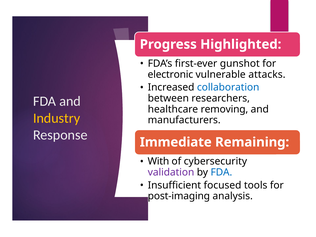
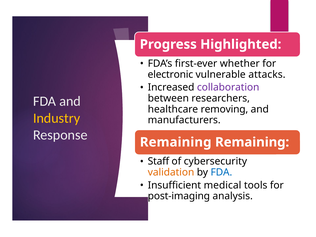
gunshot: gunshot -> whether
collaboration colour: blue -> purple
Immediate at (176, 142): Immediate -> Remaining
With: With -> Staff
validation colour: purple -> orange
focused: focused -> medical
